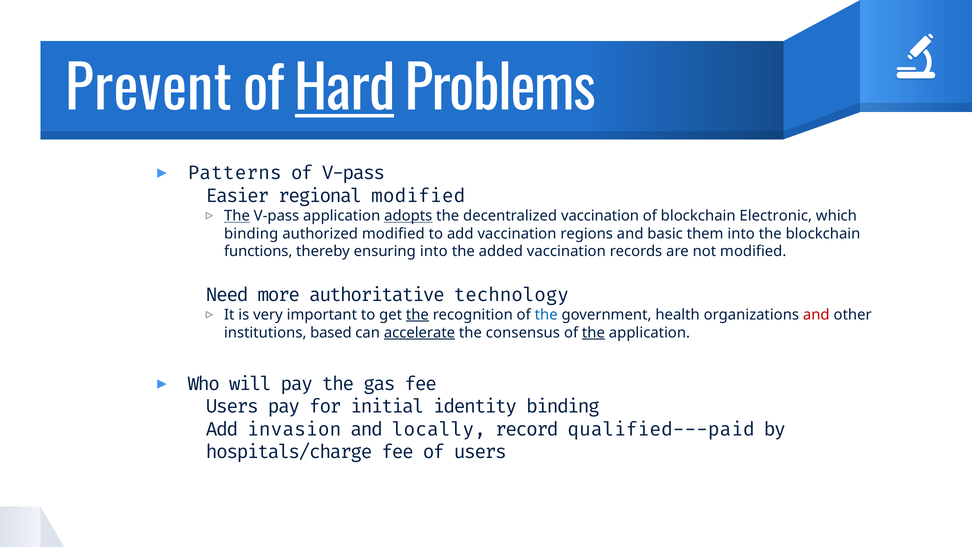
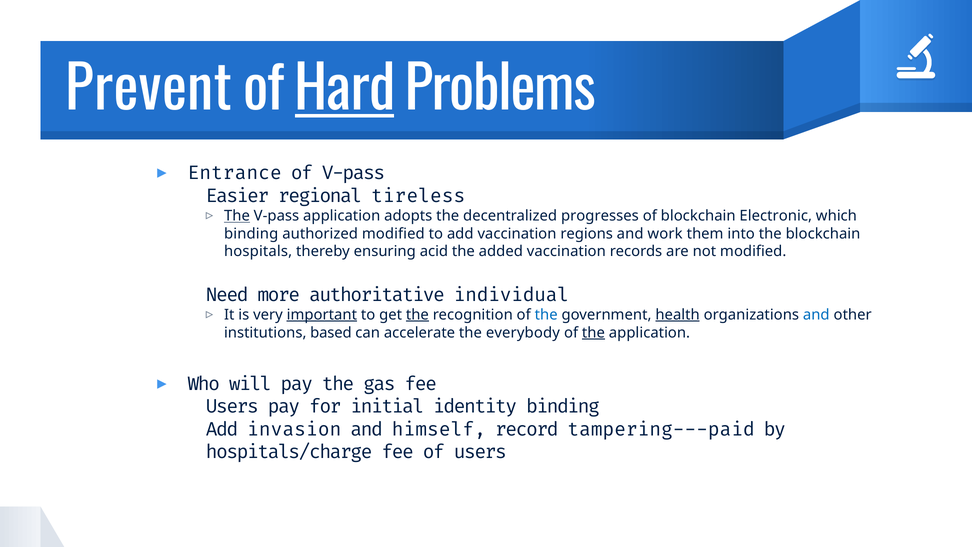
Patterns: Patterns -> Entrance
regional modified: modified -> tireless
adopts underline: present -> none
decentralized vaccination: vaccination -> progresses
basic: basic -> work
functions: functions -> hospitals
ensuring into: into -> acid
technology: technology -> individual
important underline: none -> present
health underline: none -> present
and at (816, 315) colour: red -> blue
accelerate underline: present -> none
consensus: consensus -> everybody
locally: locally -> himself
qualified---paid: qualified---paid -> tampering---paid
